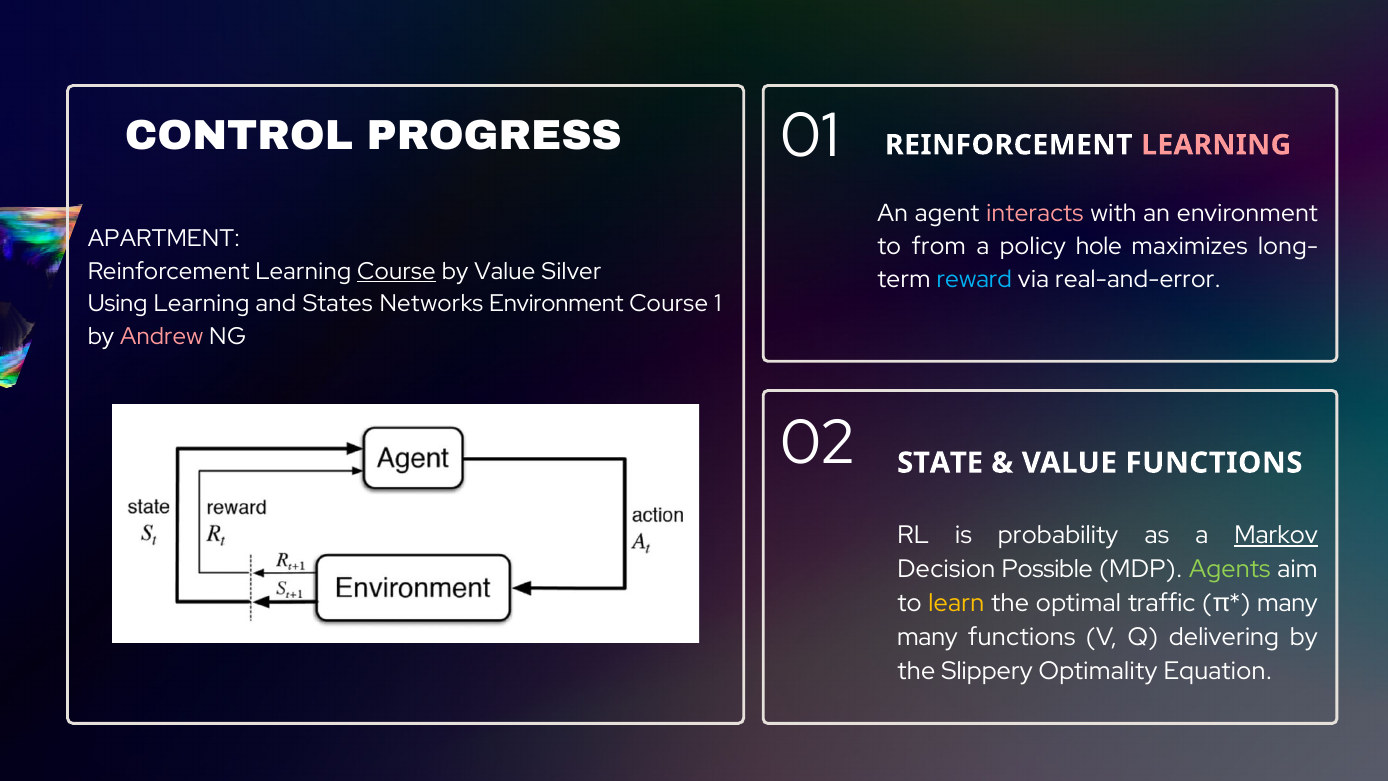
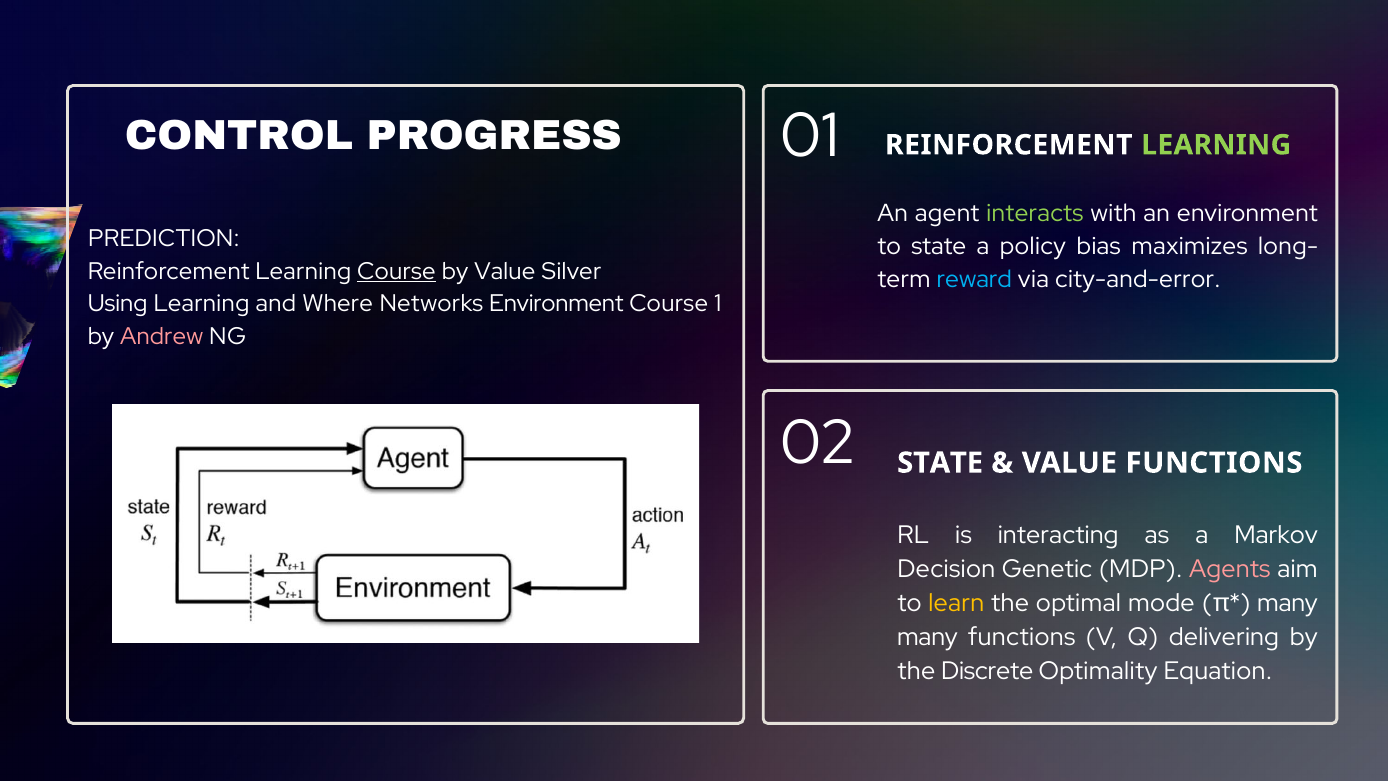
LEARNING at (1216, 145) colour: pink -> light green
interacts colour: pink -> light green
APARTMENT: APARTMENT -> PREDICTION
to from: from -> state
hole: hole -> bias
real-and-error: real-and-error -> city-and-error
States: States -> Where
probability: probability -> interacting
Markov underline: present -> none
Possible: Possible -> Genetic
Agents colour: light green -> pink
traffic: traffic -> mode
Slippery: Slippery -> Discrete
